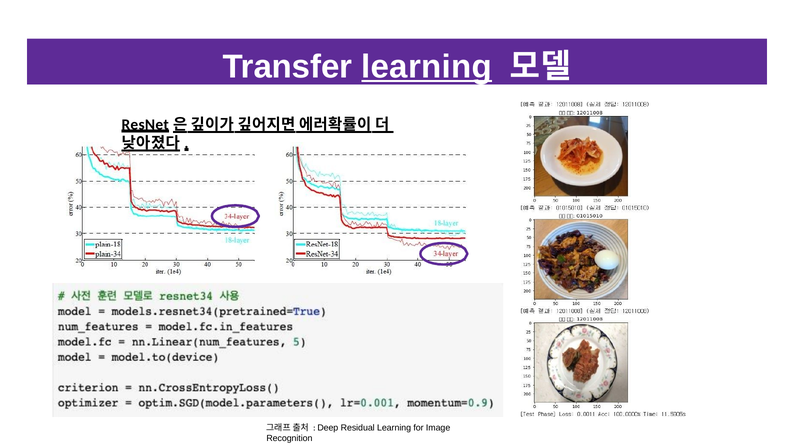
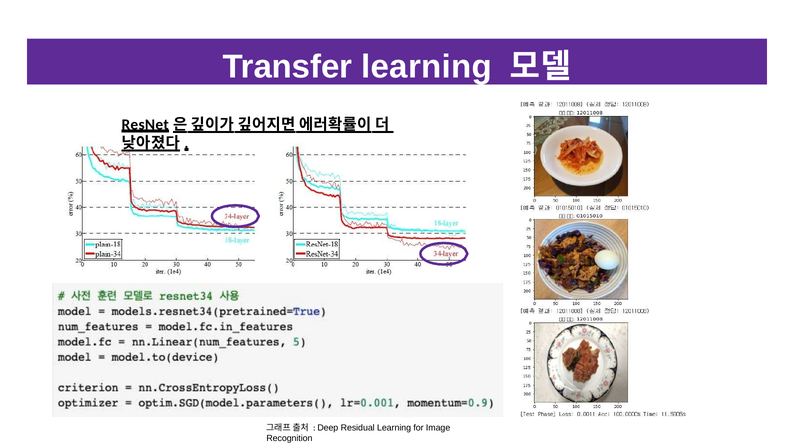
learning at (427, 67) underline: present -> none
